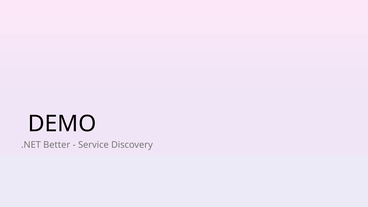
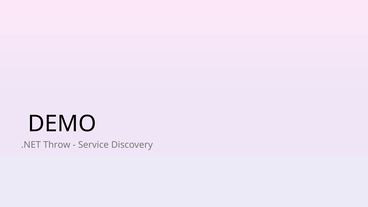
Better: Better -> Throw
